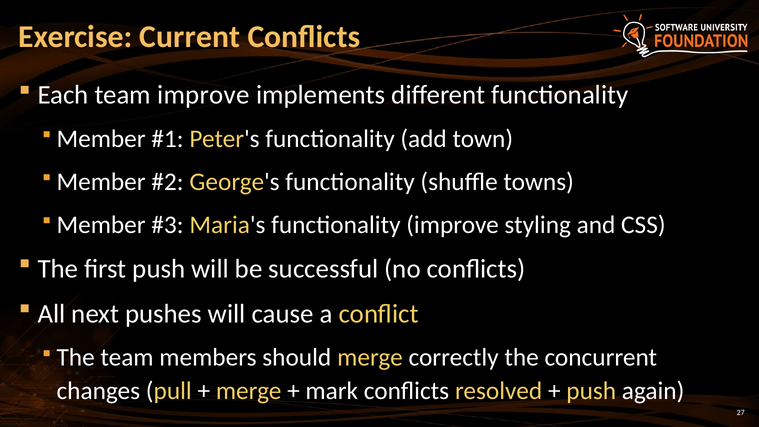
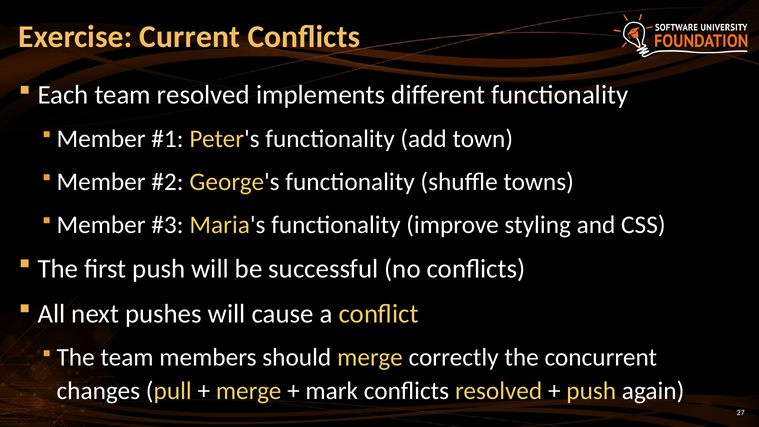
team improve: improve -> resolved
